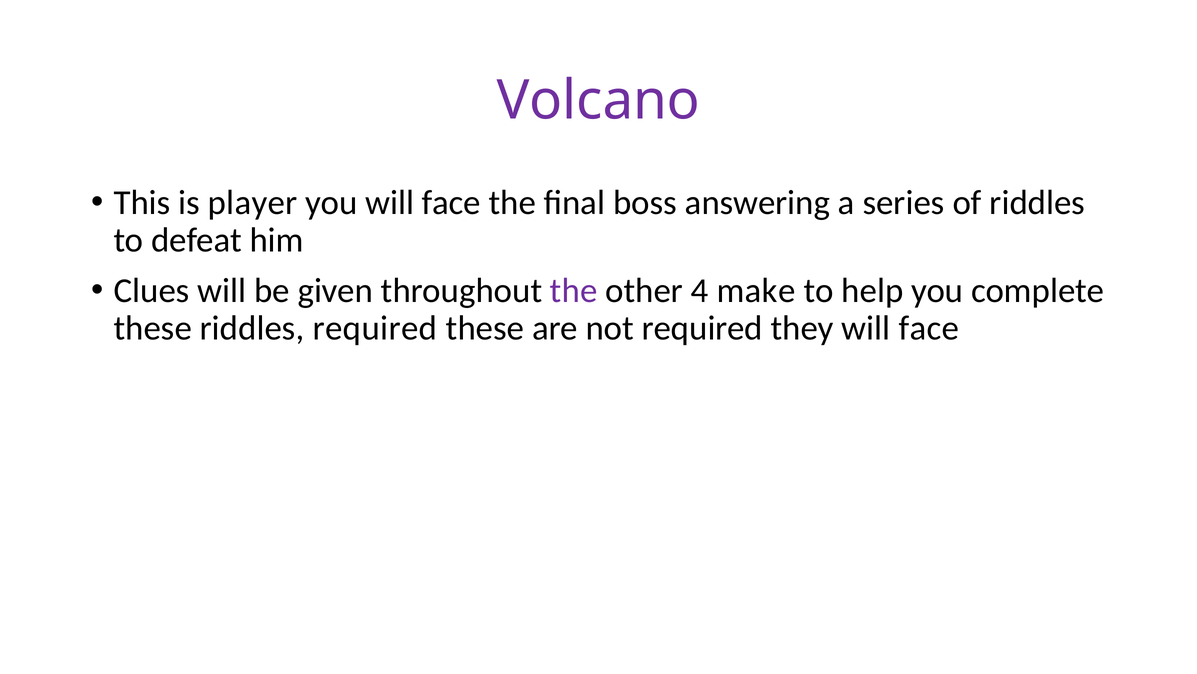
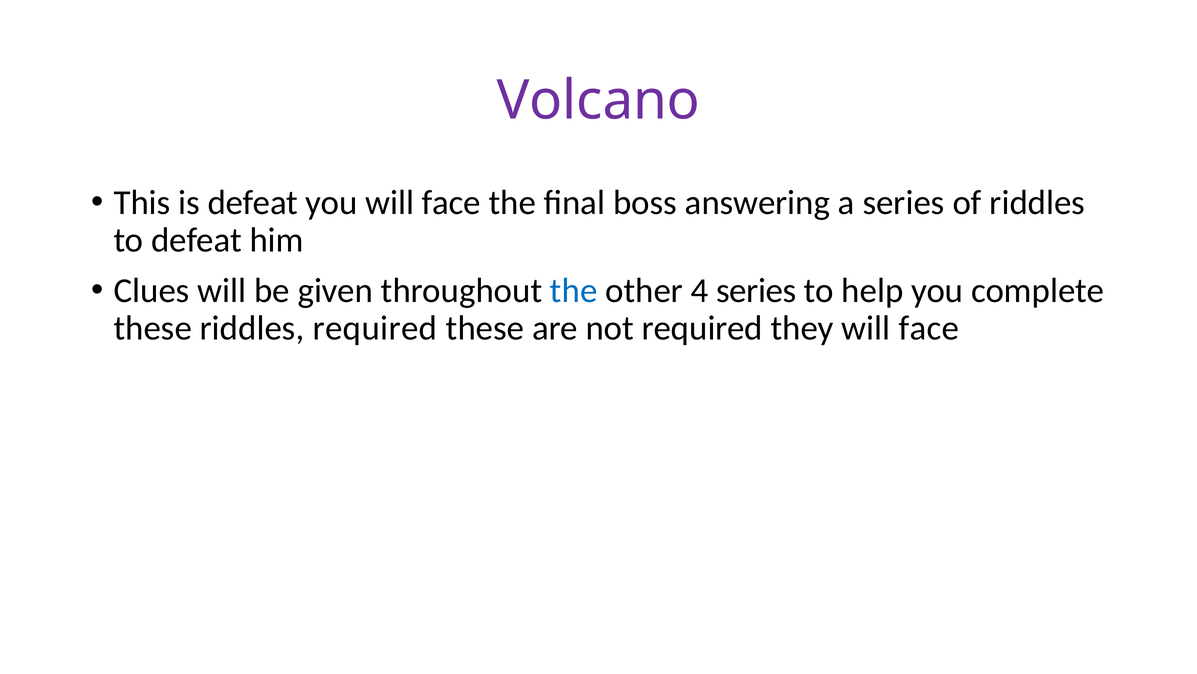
is player: player -> defeat
the at (574, 290) colour: purple -> blue
4 make: make -> series
